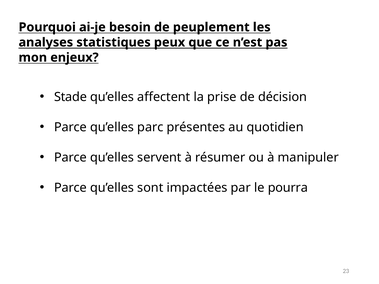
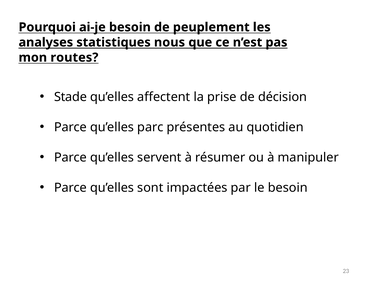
peux: peux -> nous
enjeux: enjeux -> routes
le pourra: pourra -> besoin
